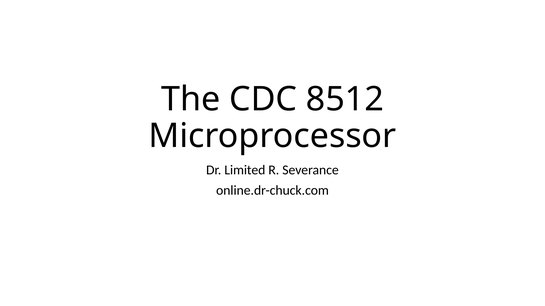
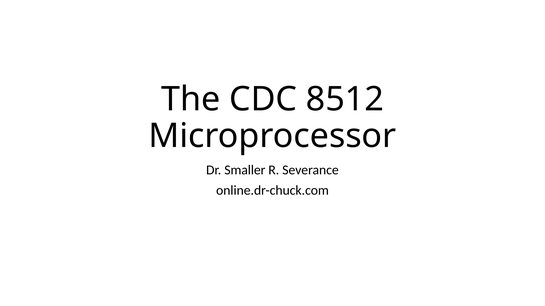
Limited: Limited -> Smaller
